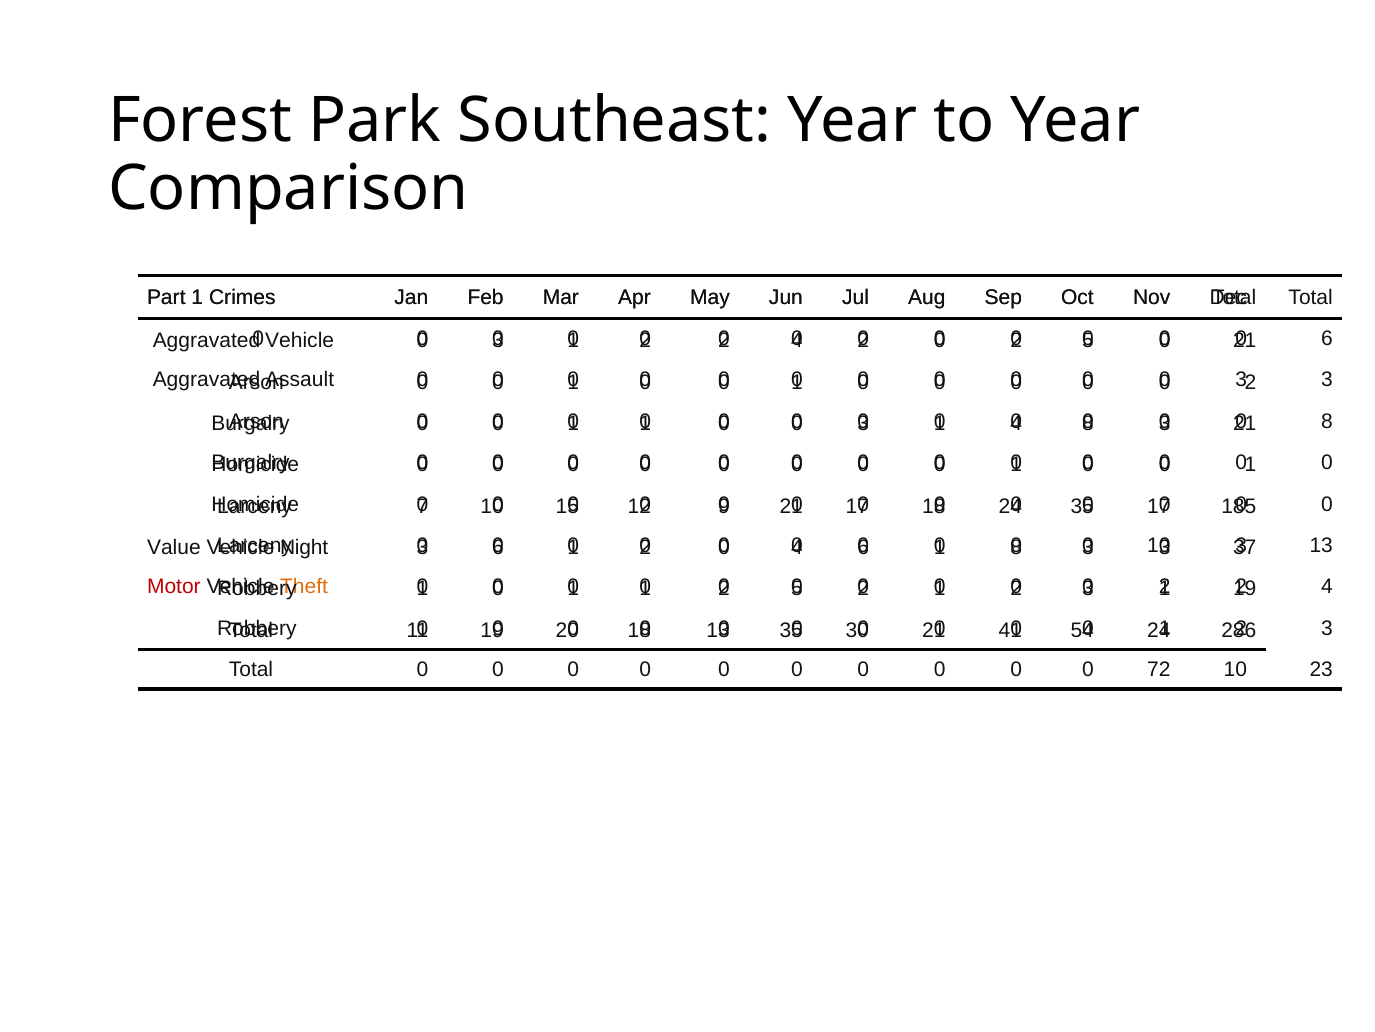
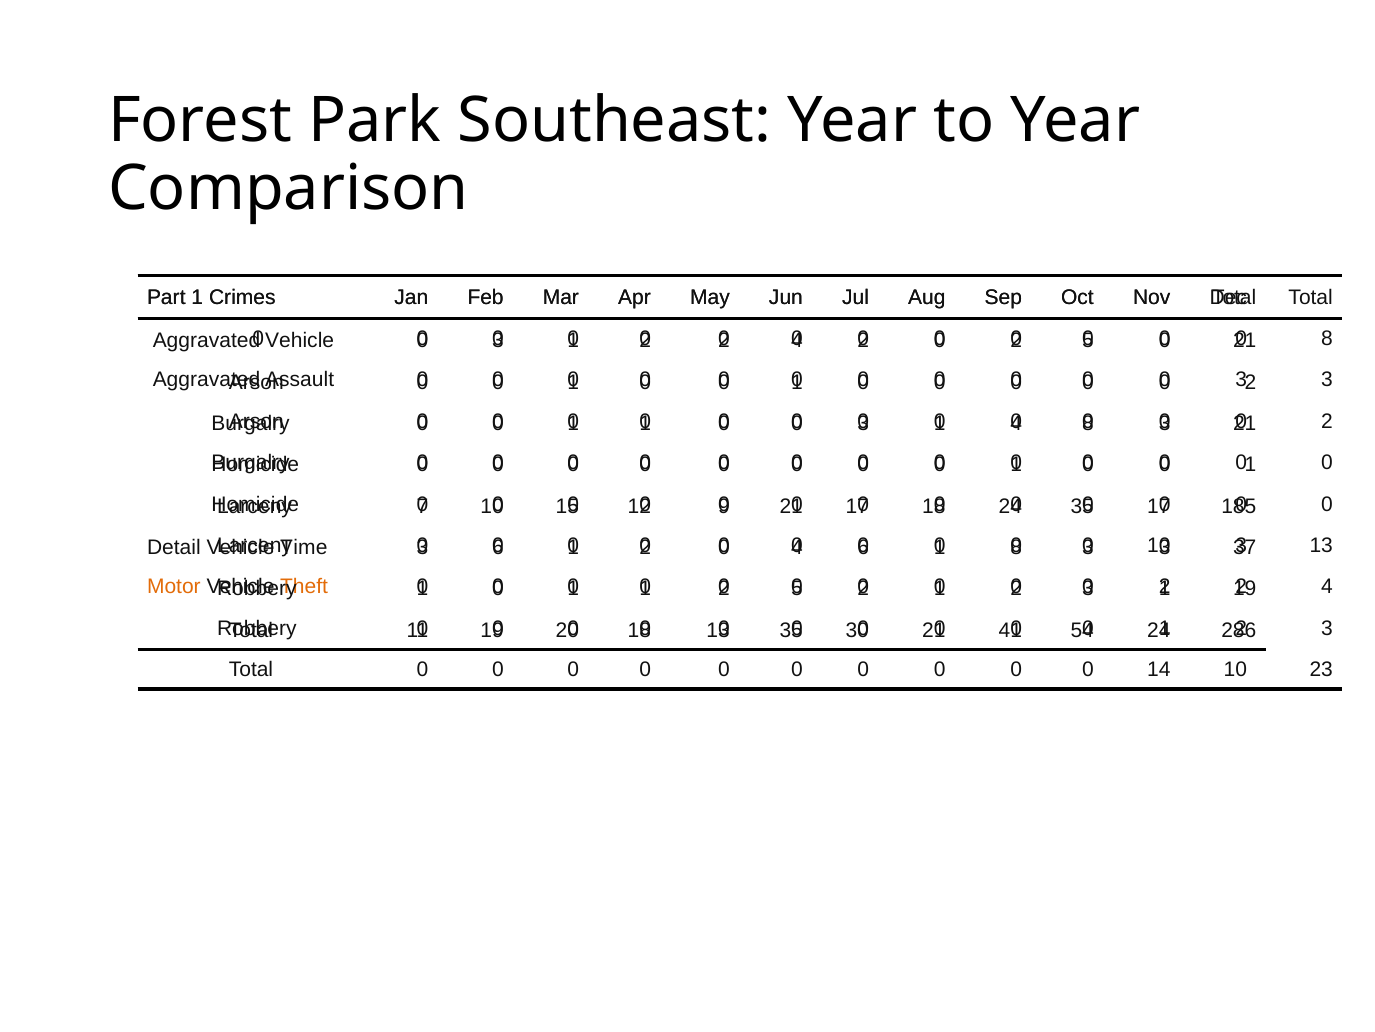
6 at (1327, 338): 6 -> 8
8 at (1327, 421): 8 -> 2
Value: Value -> Detail
Night: Night -> Time
Motor colour: red -> orange
72: 72 -> 14
